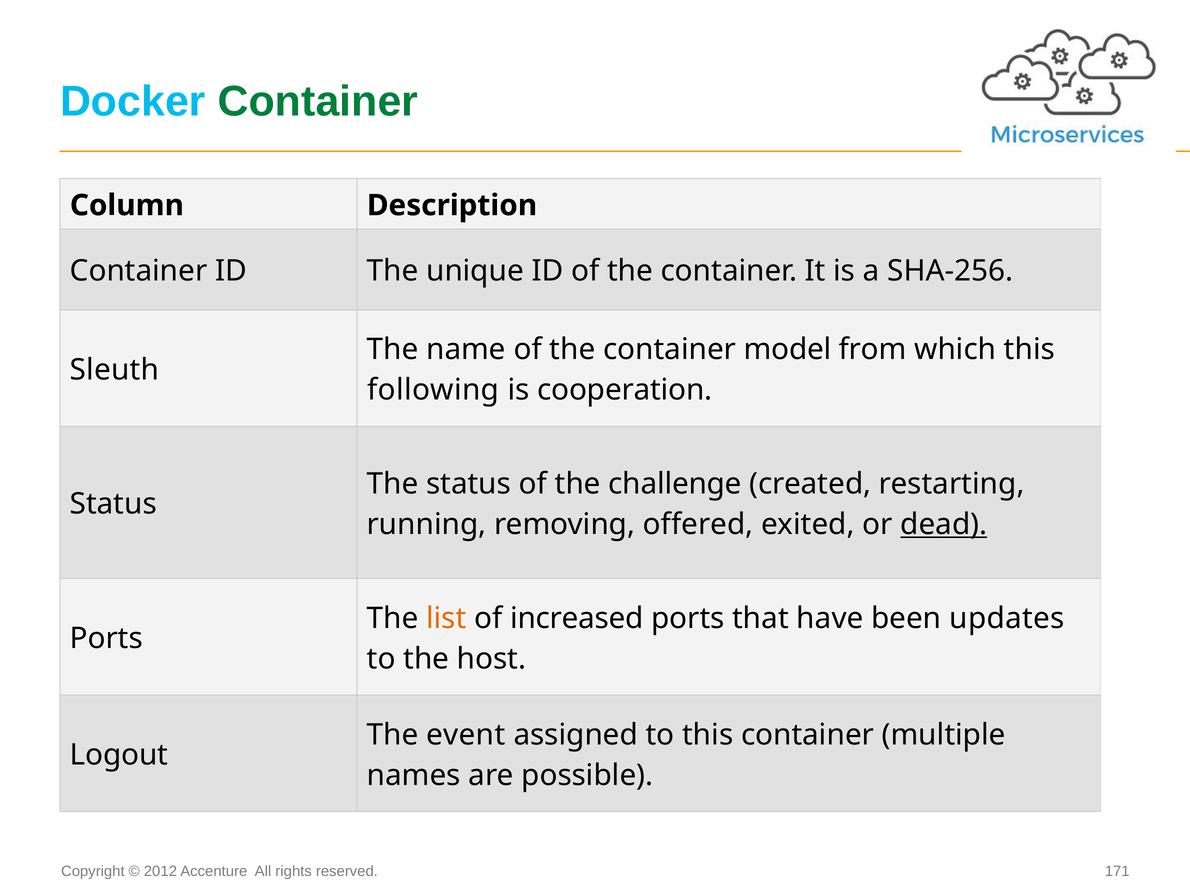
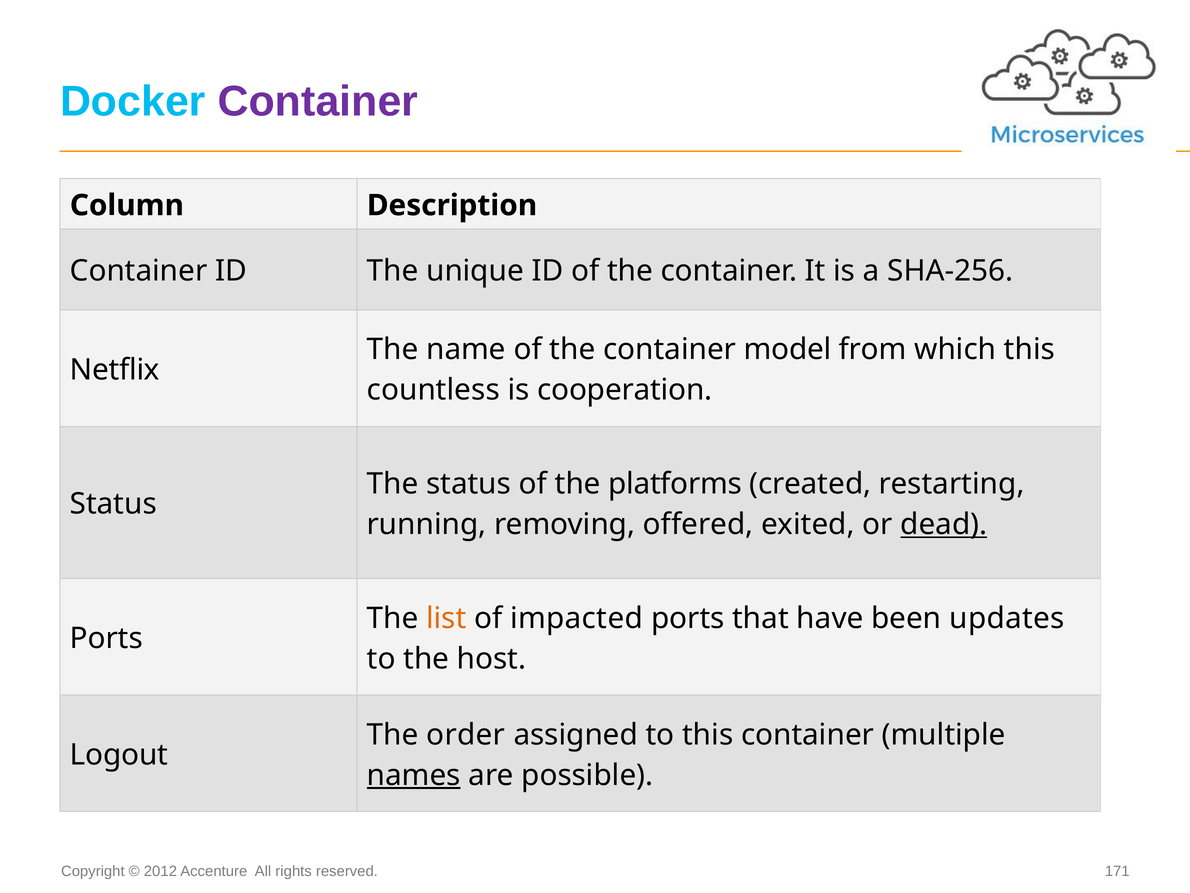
Container at (318, 102) colour: green -> purple
Sleuth: Sleuth -> Netflix
following: following -> countless
challenge: challenge -> platforms
increased: increased -> impacted
event: event -> order
names underline: none -> present
